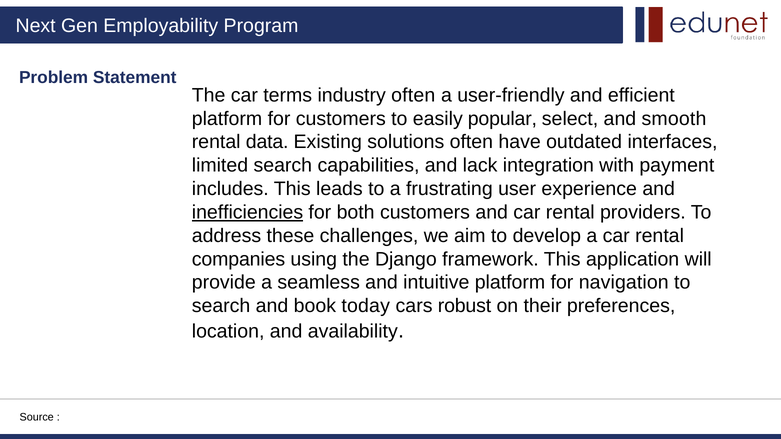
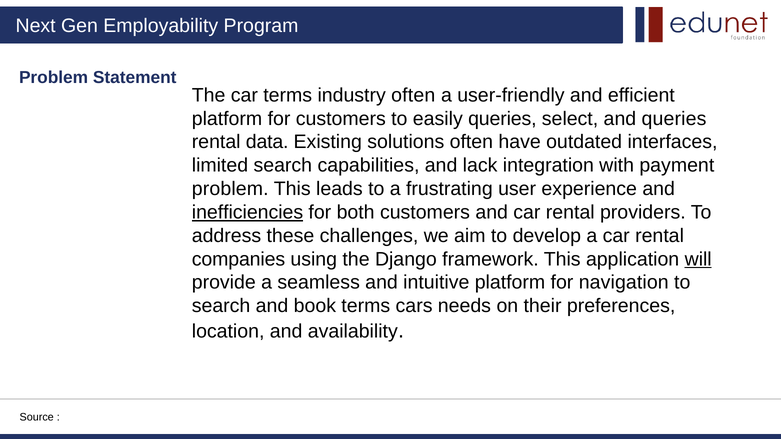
easily popular: popular -> queries
and smooth: smooth -> queries
includes at (230, 189): includes -> problem
will underline: none -> present
book today: today -> terms
robust: robust -> needs
